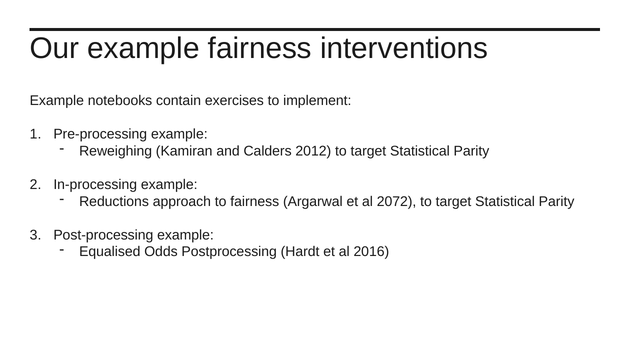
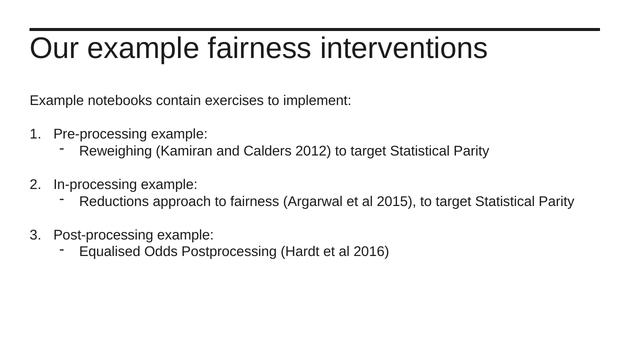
2072: 2072 -> 2015
